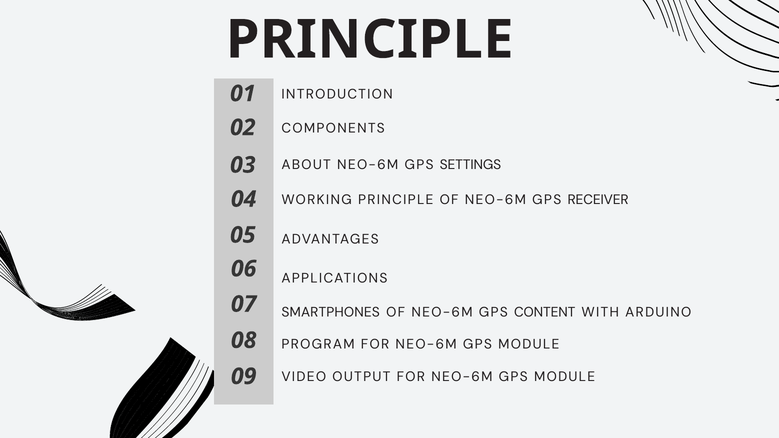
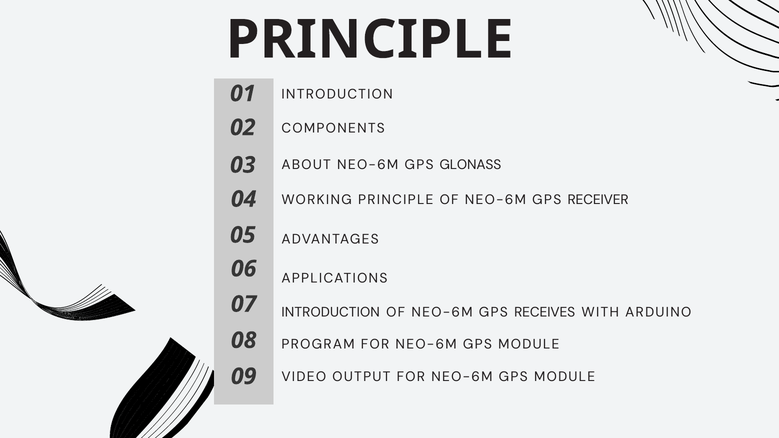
SETTINGS: SETTINGS -> GLONASS
SMARTPHONES at (331, 312): SMARTPHONES -> INTRODUCTION
CONTENT: CONTENT -> RECEIVES
